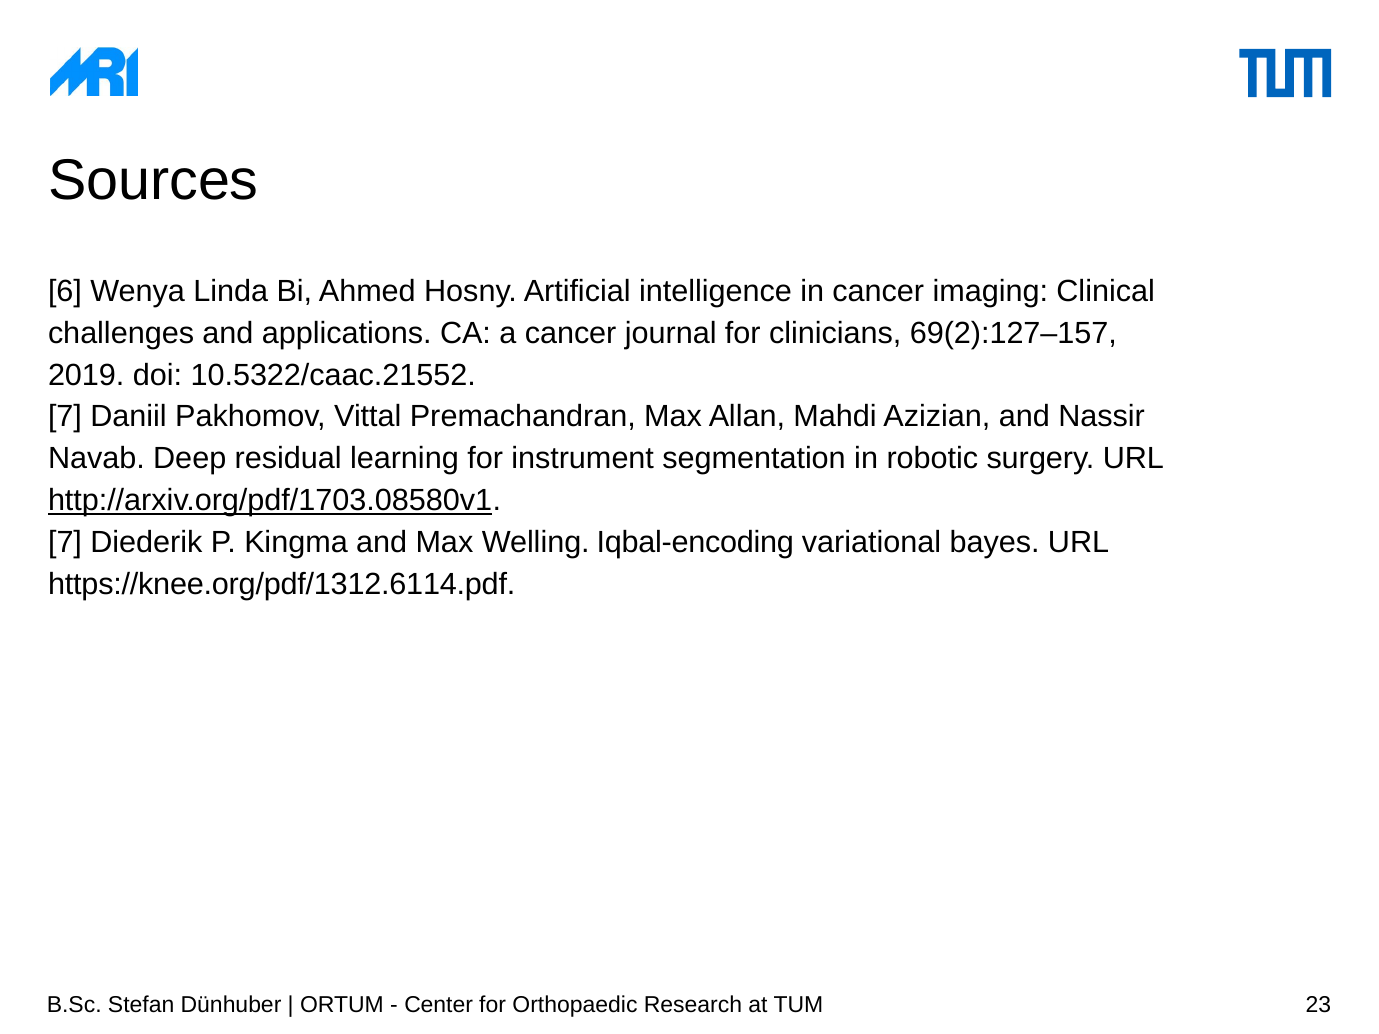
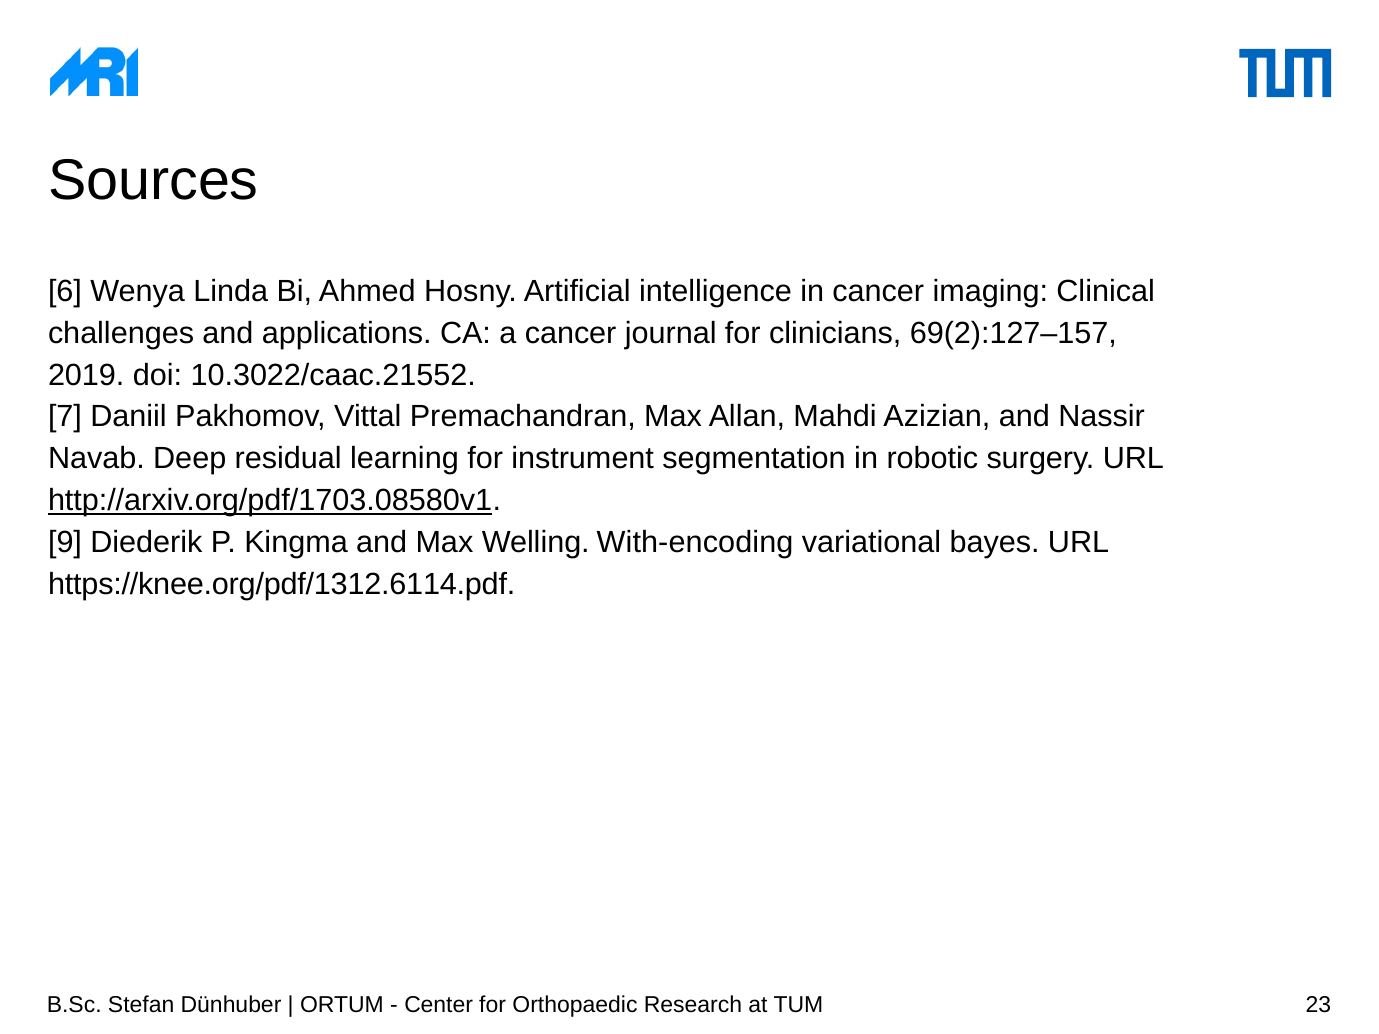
10.5322/caac.21552: 10.5322/caac.21552 -> 10.3022/caac.21552
7 at (65, 543): 7 -> 9
Iqbal-encoding: Iqbal-encoding -> With-encoding
